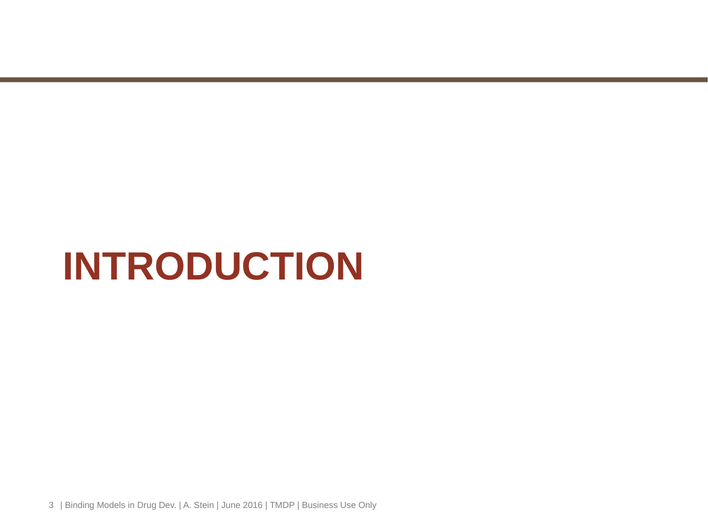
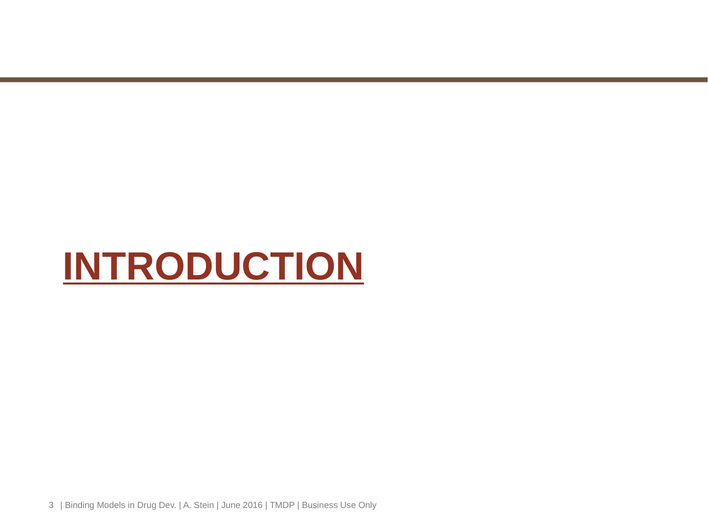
INTRODUCTION underline: none -> present
